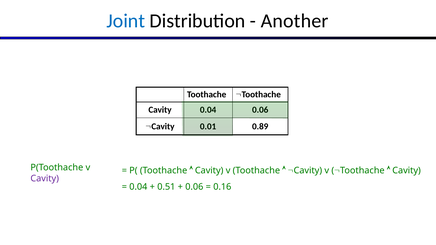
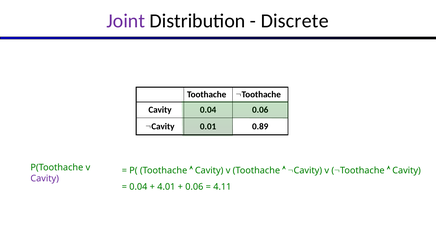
Joint colour: blue -> purple
Another: Another -> Discrete
0.51: 0.51 -> 4.01
0.16: 0.16 -> 4.11
